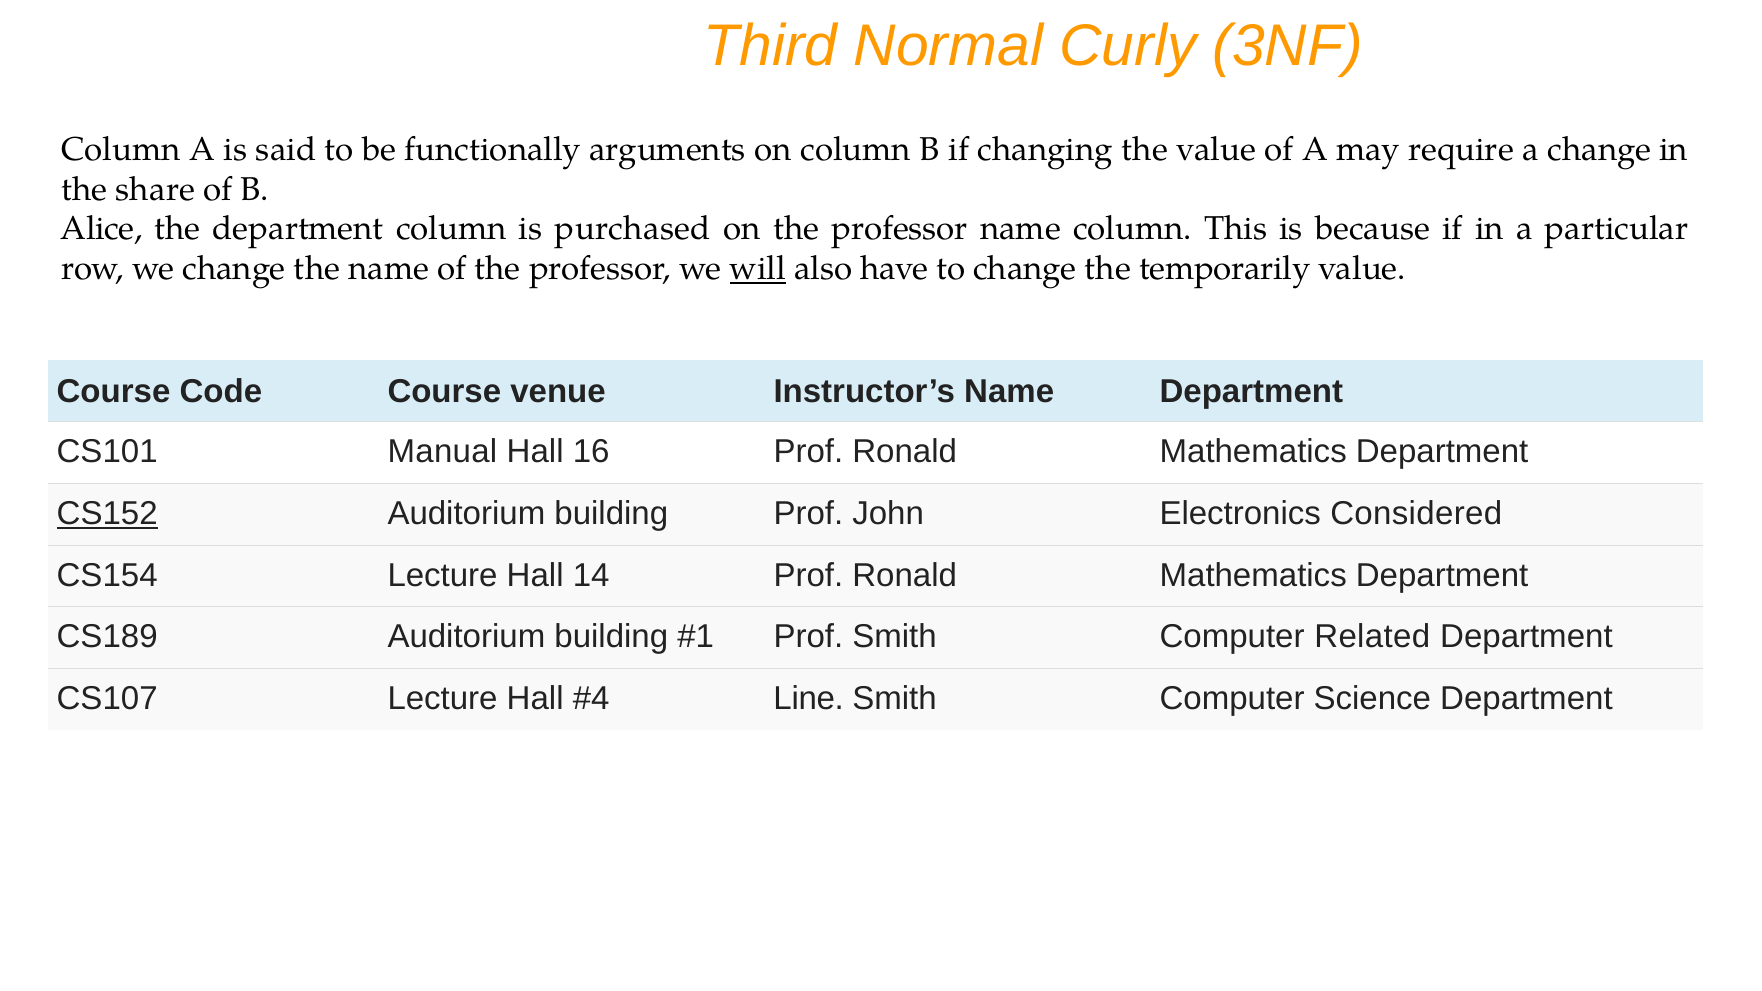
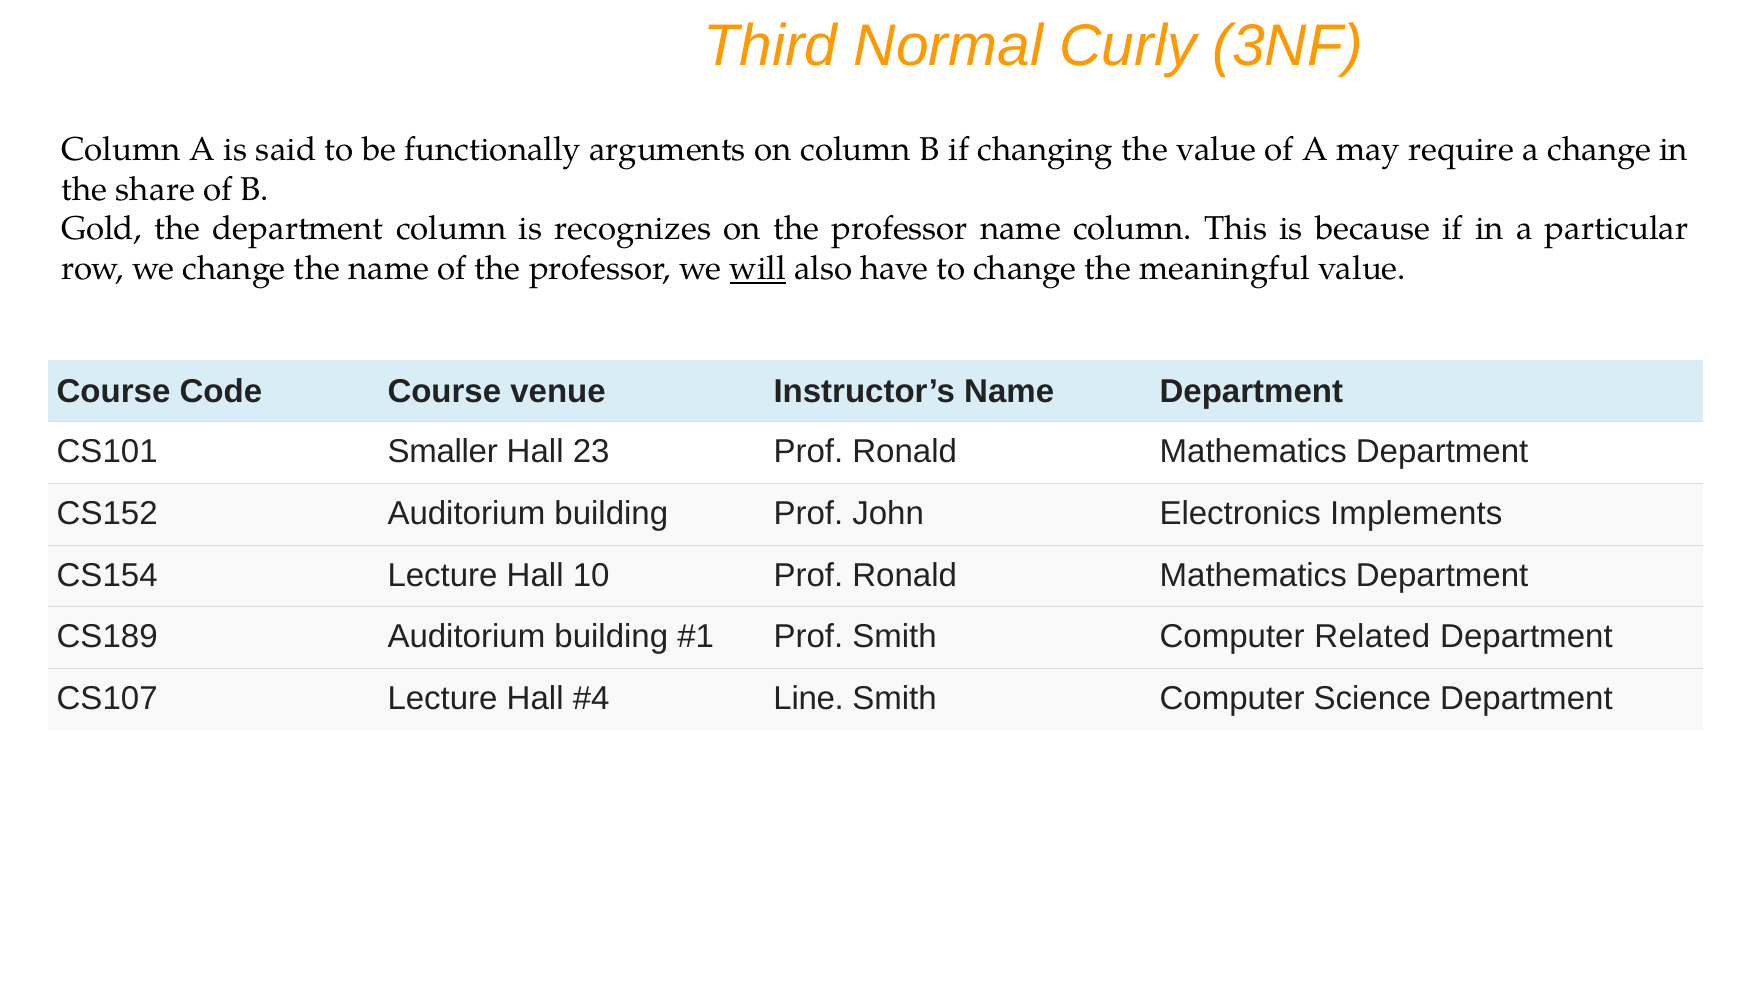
Alice: Alice -> Gold
purchased: purchased -> recognizes
temporarily: temporarily -> meaningful
Manual: Manual -> Smaller
16: 16 -> 23
CS152 underline: present -> none
Considered: Considered -> Implements
14: 14 -> 10
